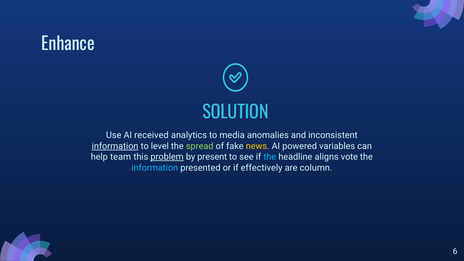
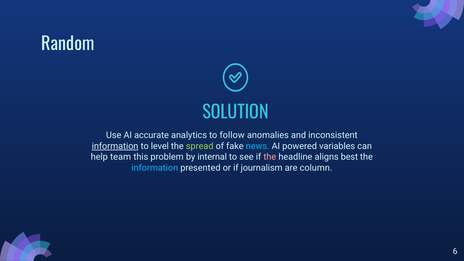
Enhance: Enhance -> Random
received: received -> accurate
media: media -> follow
news colour: yellow -> light blue
problem underline: present -> none
present: present -> internal
the at (270, 157) colour: light blue -> pink
vote: vote -> best
effectively: effectively -> journalism
